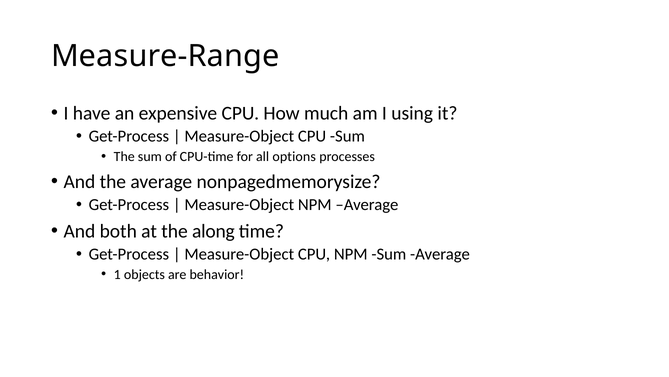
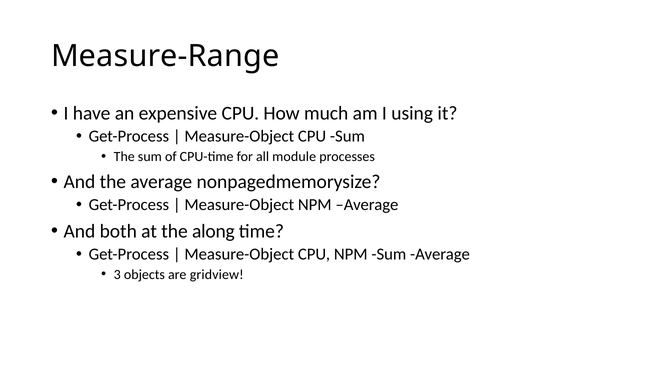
options: options -> module
1: 1 -> 3
behavior: behavior -> gridview
